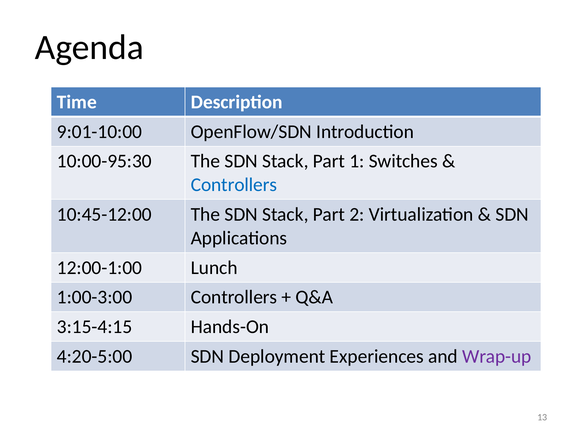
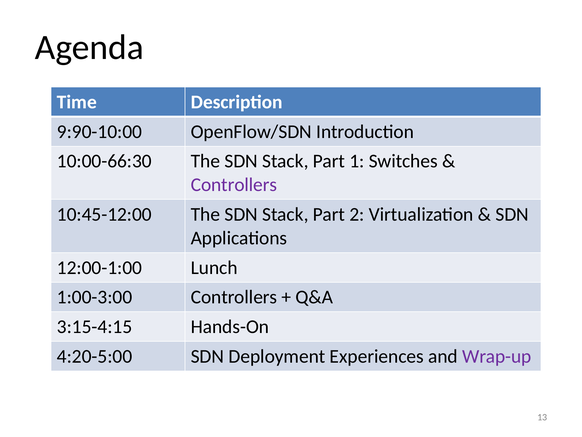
9:01-10:00: 9:01-10:00 -> 9:90-10:00
10:00-95:30: 10:00-95:30 -> 10:00-66:30
Controllers at (234, 185) colour: blue -> purple
